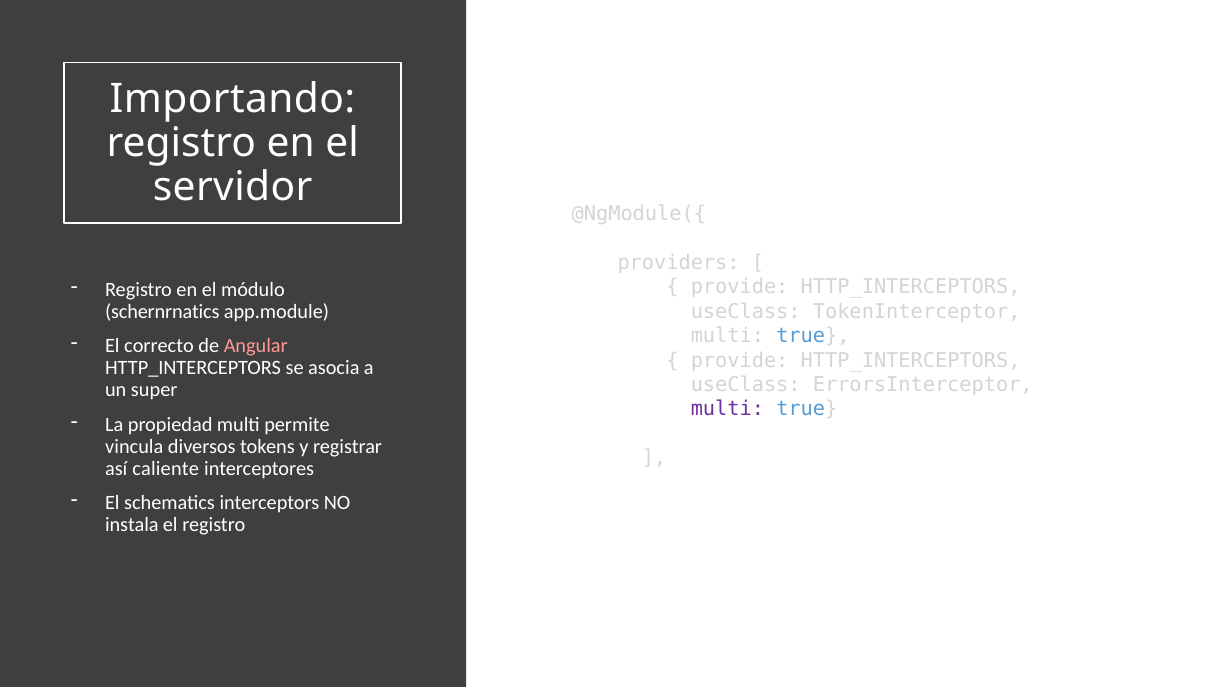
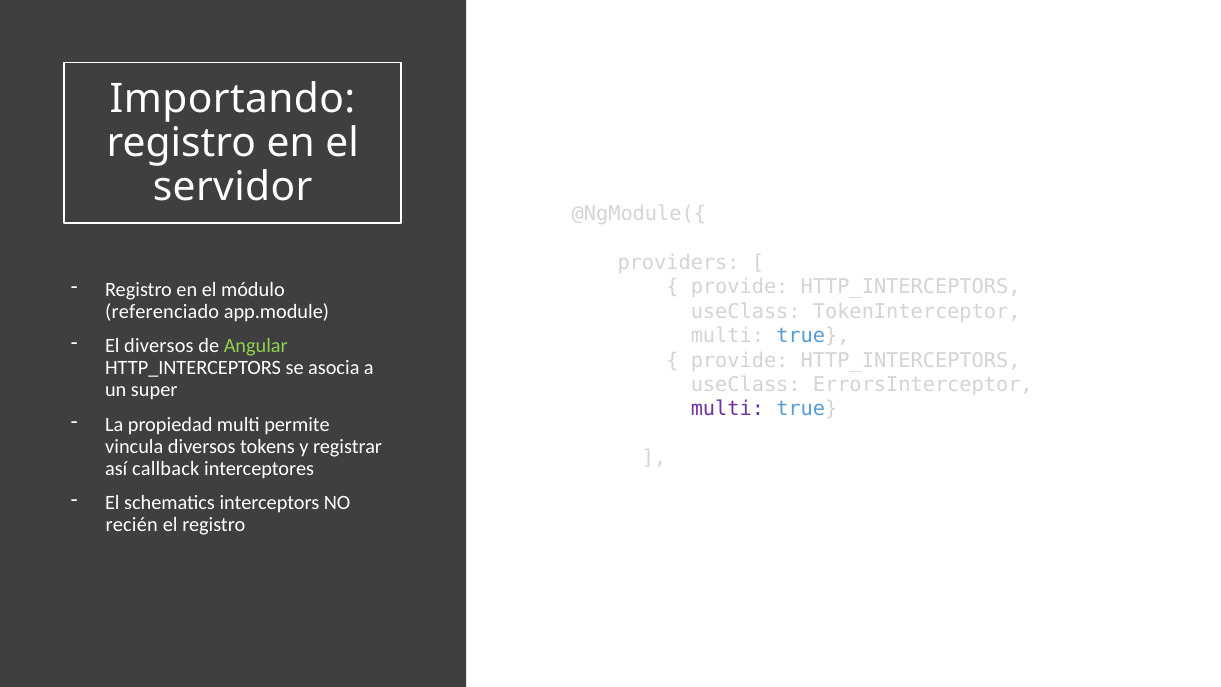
schernrnatics: schernrnatics -> referenciado
El correcto: correcto -> diversos
Angular colour: pink -> light green
caliente: caliente -> callback
instala: instala -> recién
